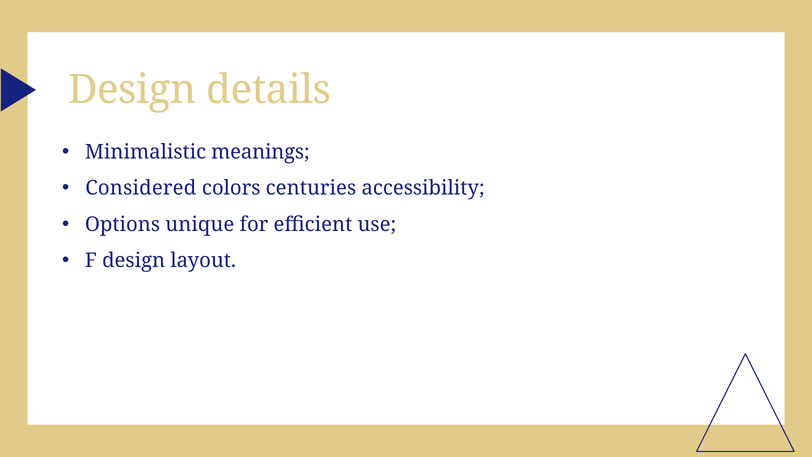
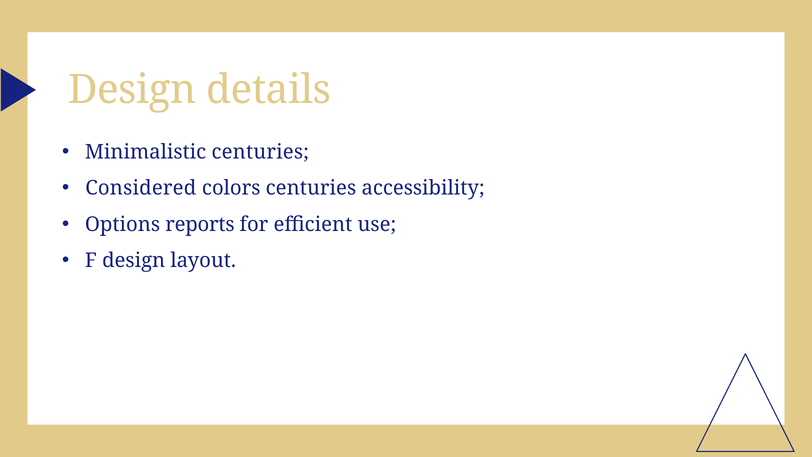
Minimalistic meanings: meanings -> centuries
unique: unique -> reports
